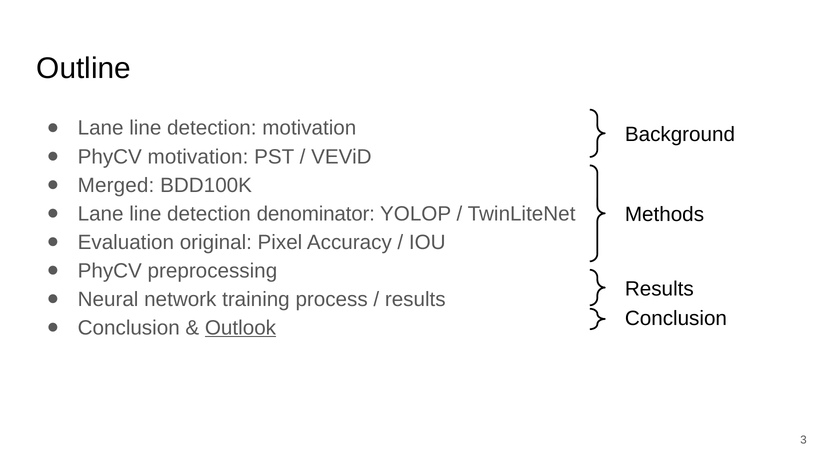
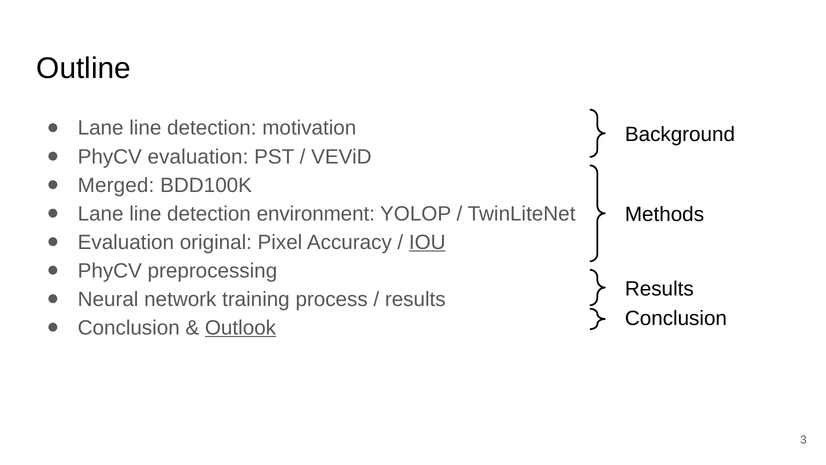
PhyCV motivation: motivation -> evaluation
denominator: denominator -> environment
IOU underline: none -> present
